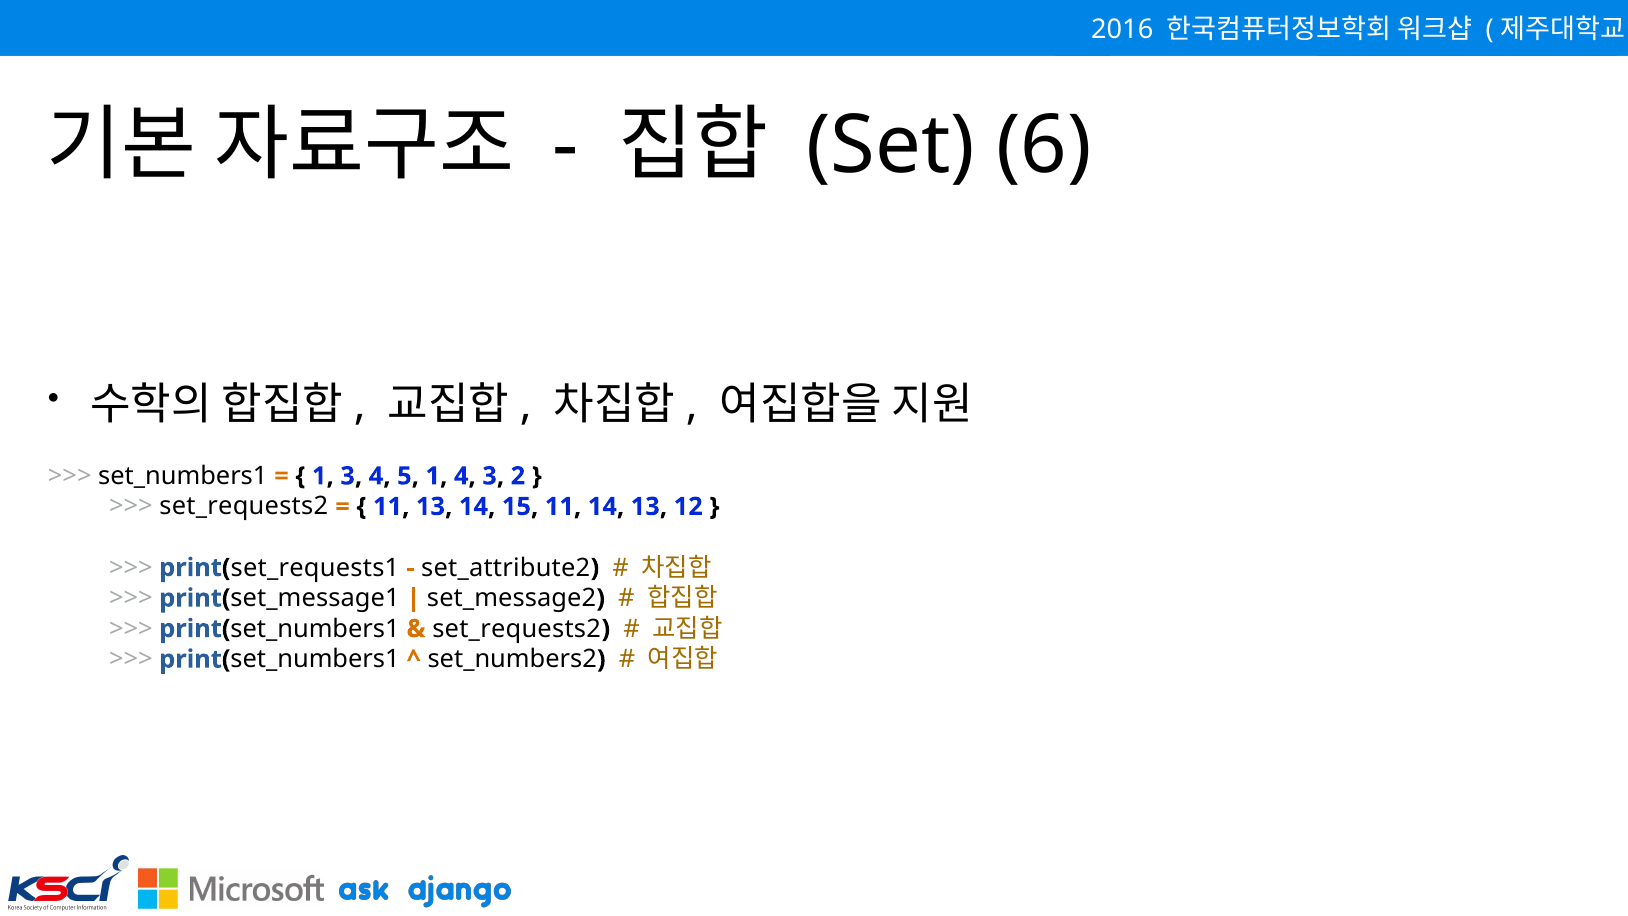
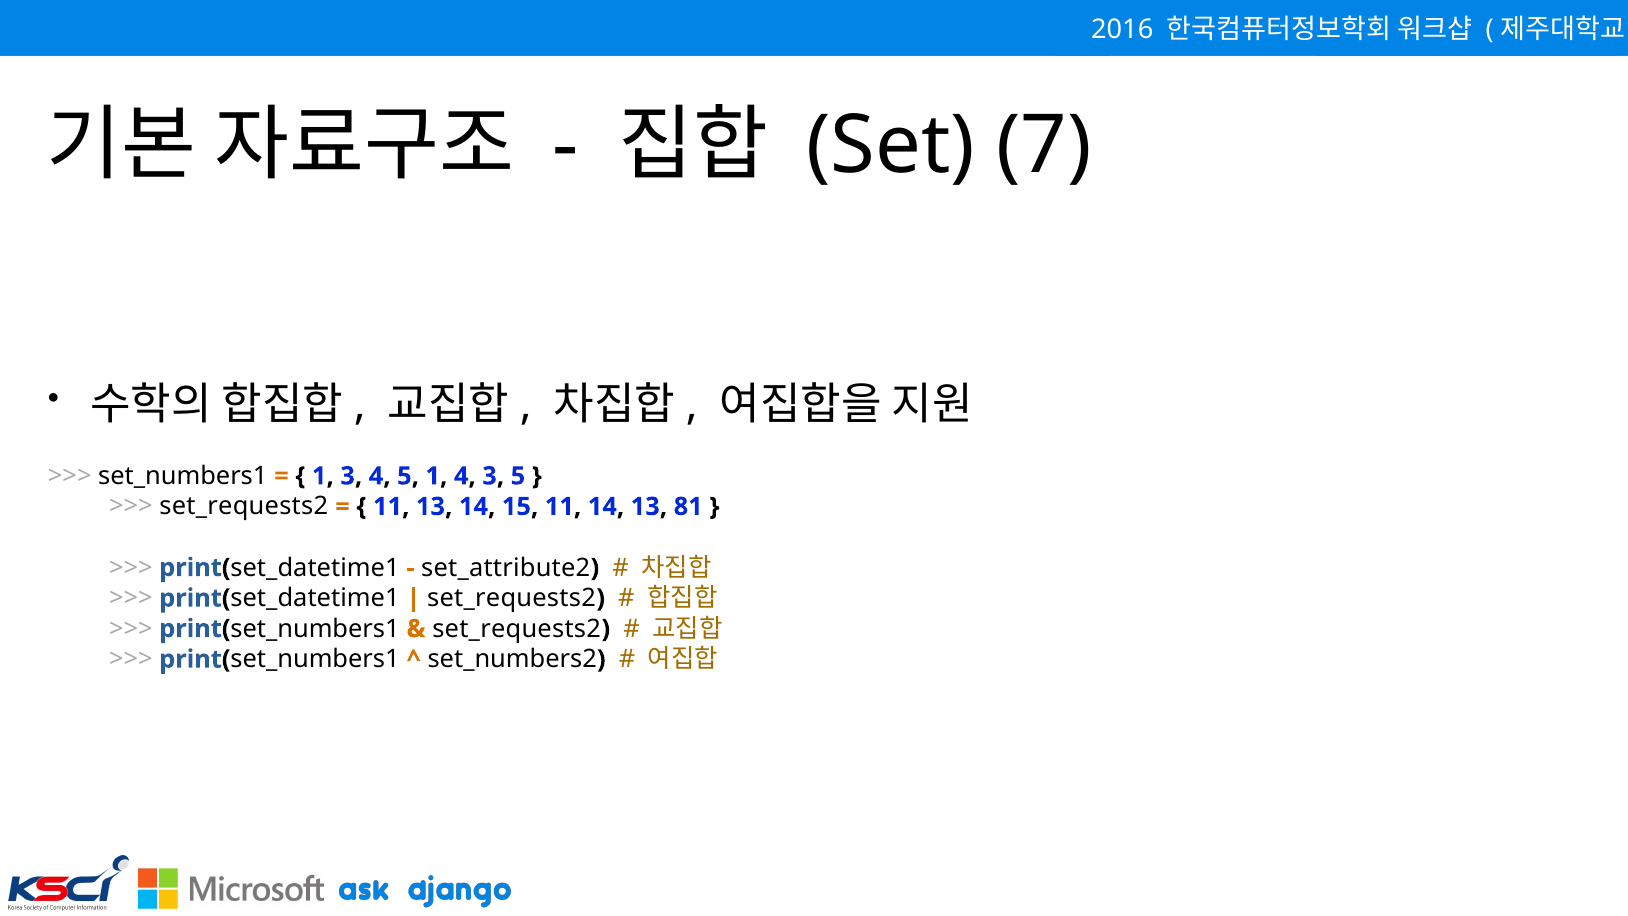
6: 6 -> 7
3 2: 2 -> 5
12: 12 -> 81
set_requests1 at (315, 567): set_requests1 -> set_datetime1
set_message1 at (315, 598): set_message1 -> set_datetime1
set_message2 at (512, 598): set_message2 -> set_requests2
